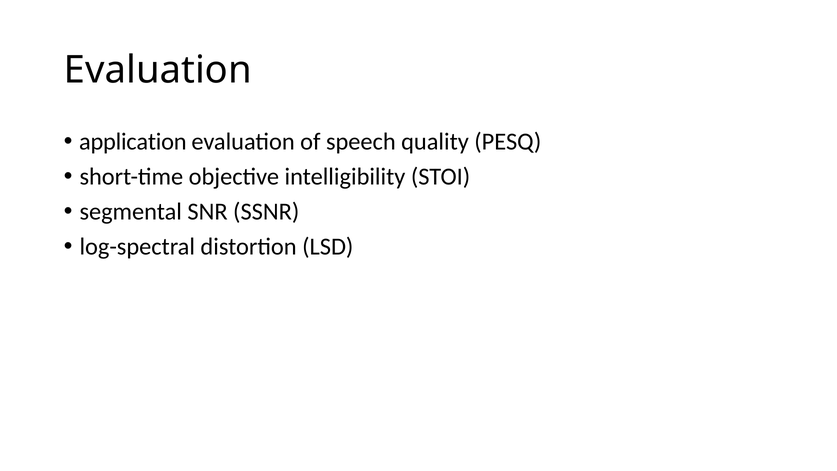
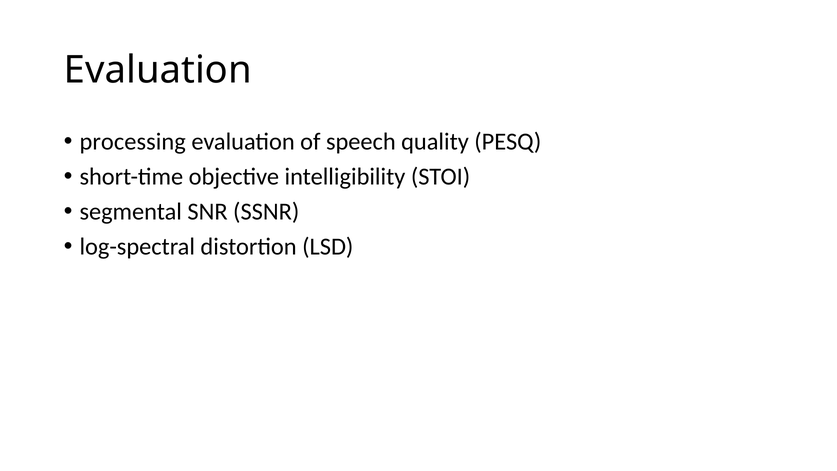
application: application -> processing
